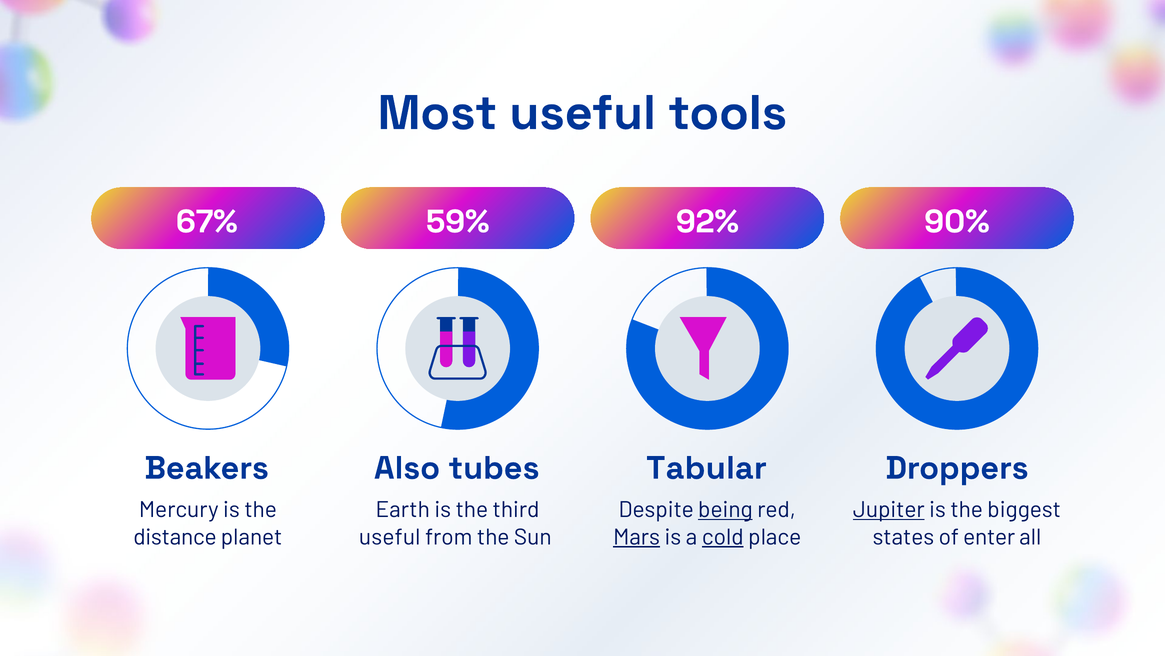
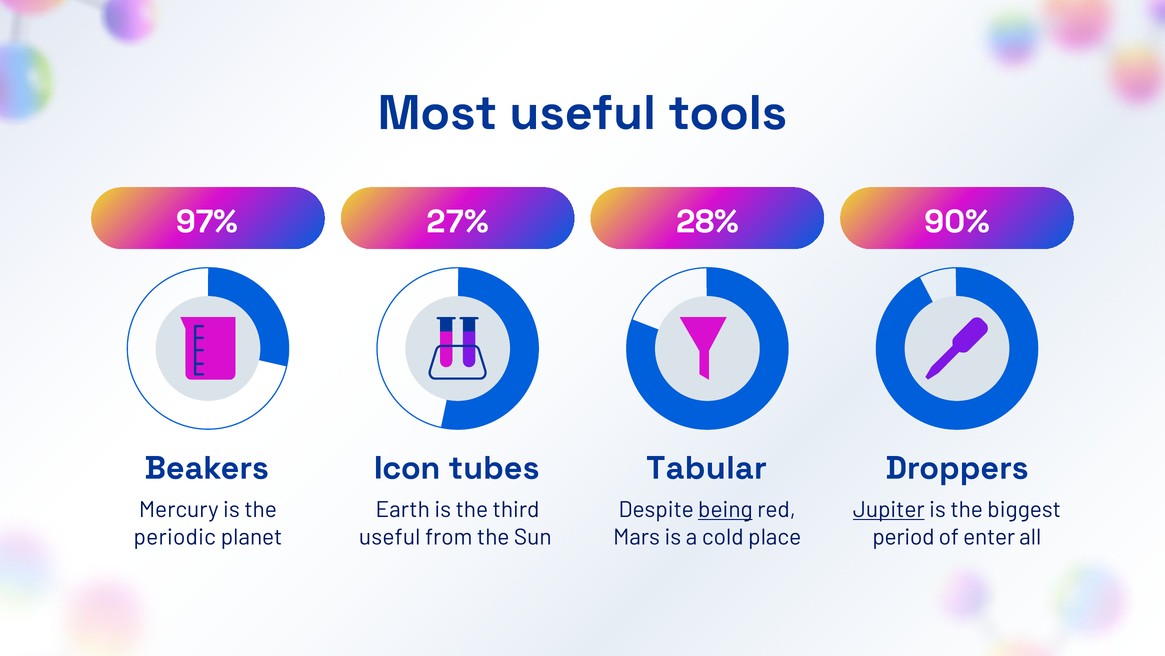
67%: 67% -> 97%
59%: 59% -> 27%
92%: 92% -> 28%
Also: Also -> Icon
distance: distance -> periodic
Mars underline: present -> none
cold underline: present -> none
states: states -> period
